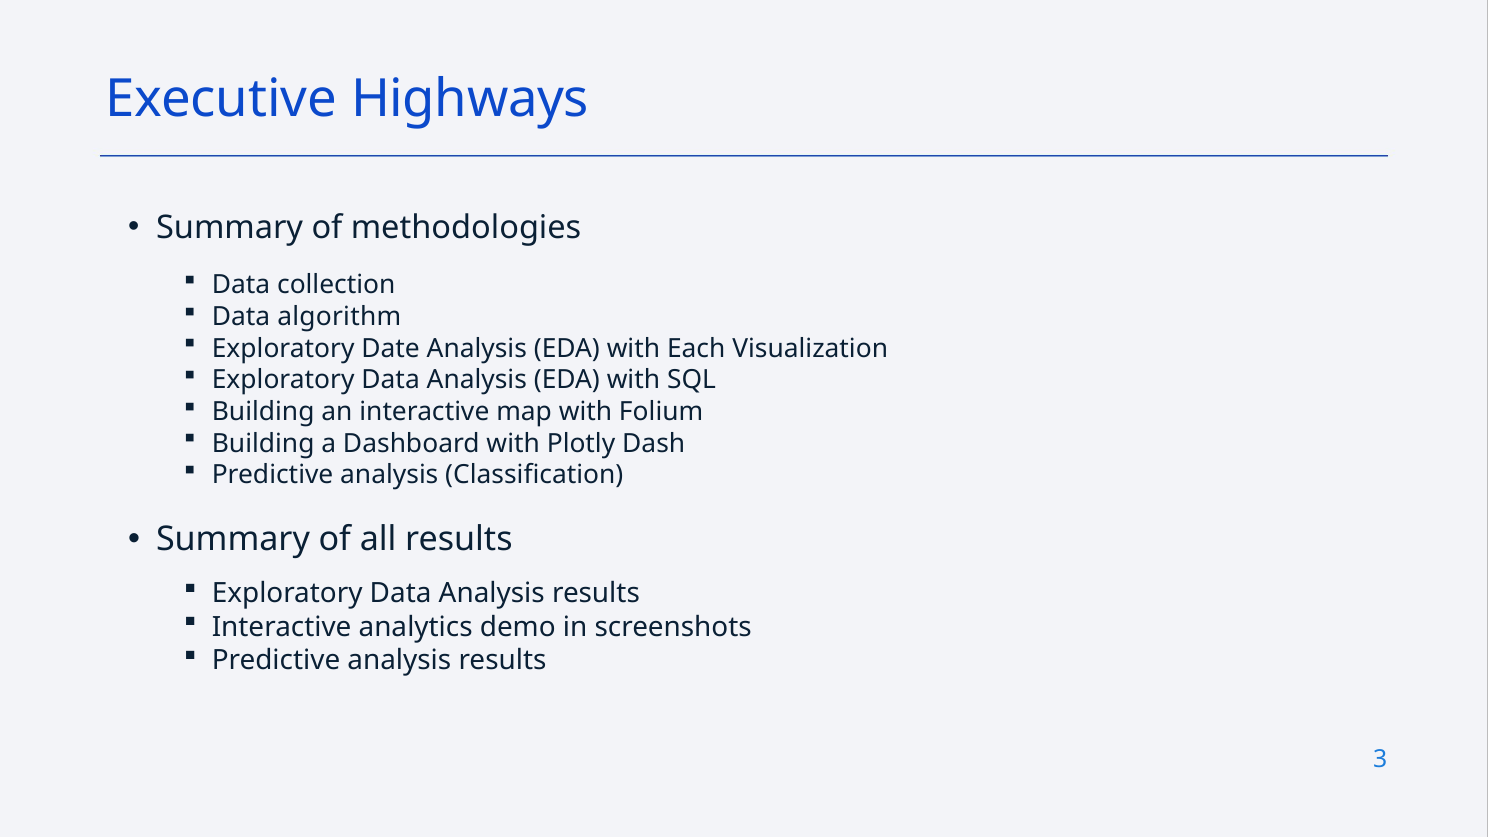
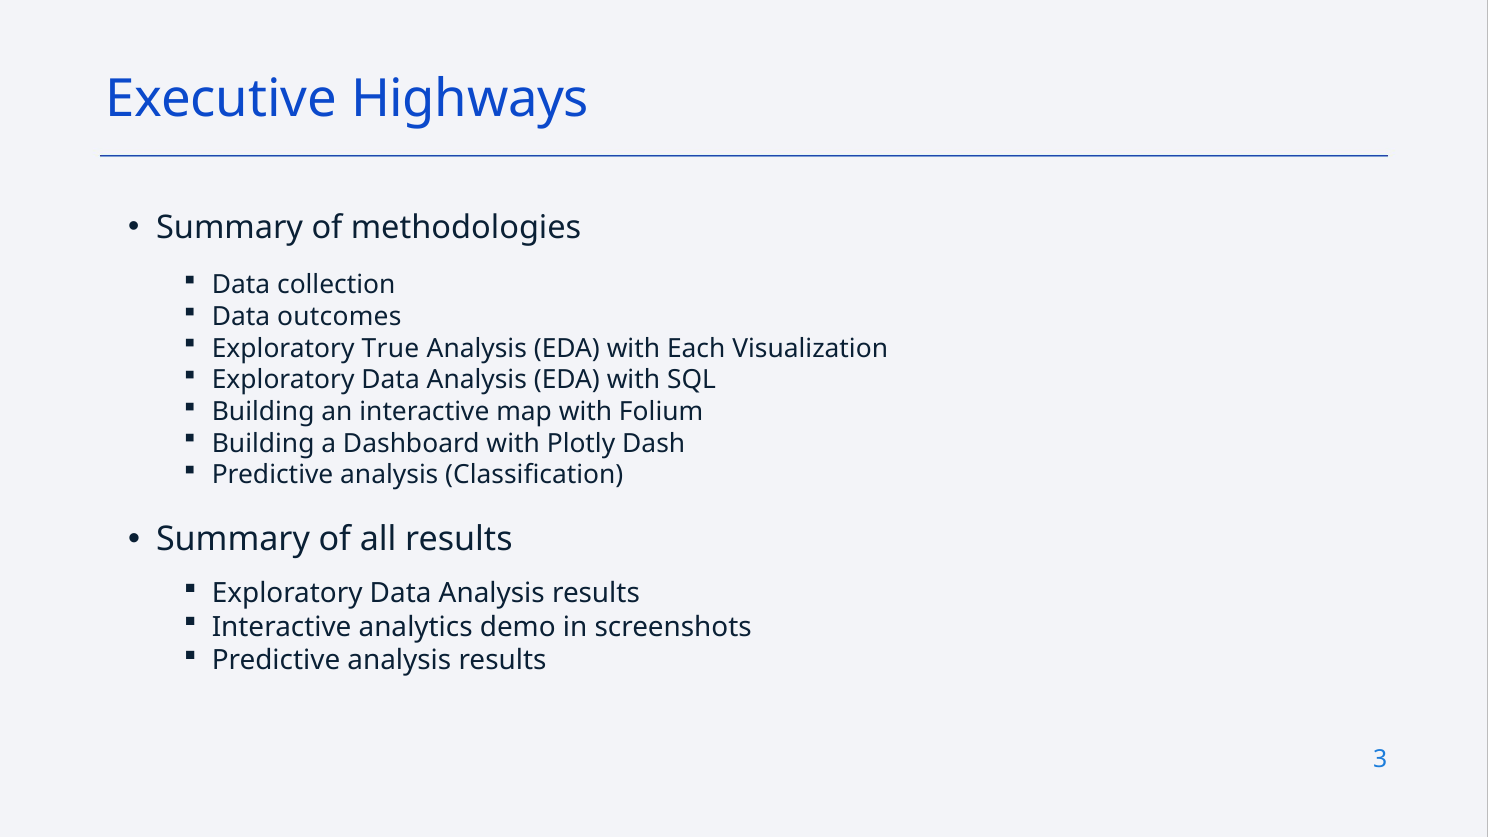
algorithm: algorithm -> outcomes
Date: Date -> True
